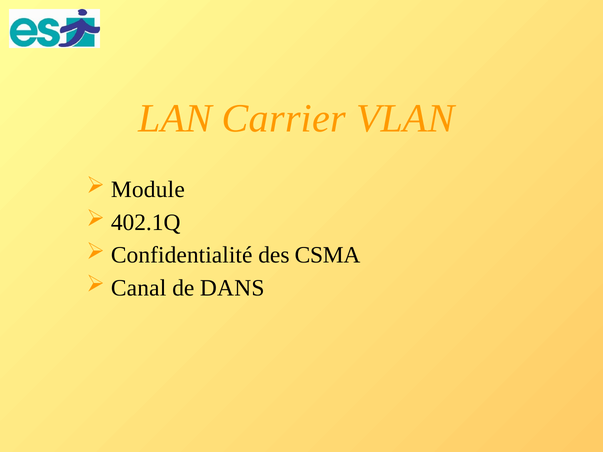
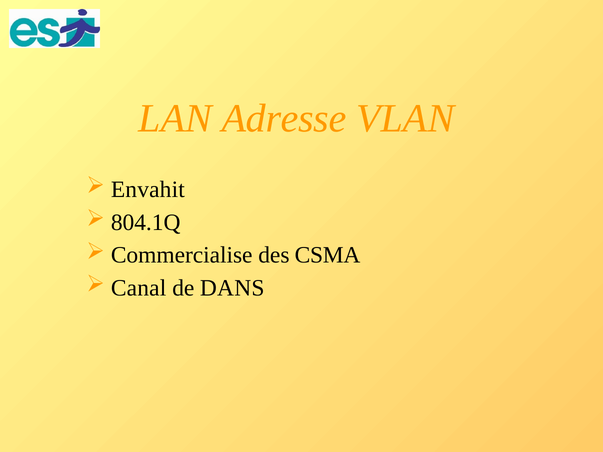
Carrier: Carrier -> Adresse
Module: Module -> Envahit
402.1Q: 402.1Q -> 804.1Q
Confidentialité: Confidentialité -> Commercialise
